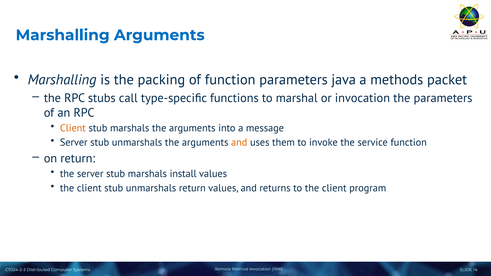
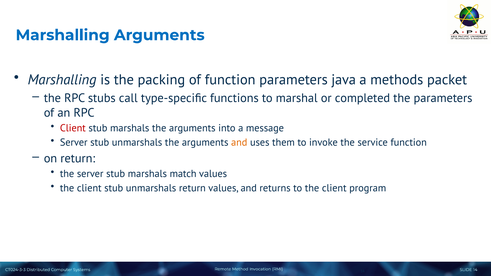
or invocation: invocation -> completed
Client at (73, 128) colour: orange -> red
install: install -> match
